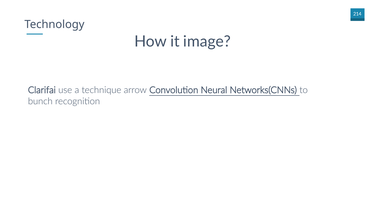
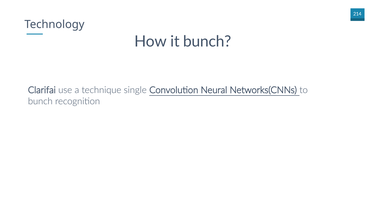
it image: image -> bunch
arrow: arrow -> single
